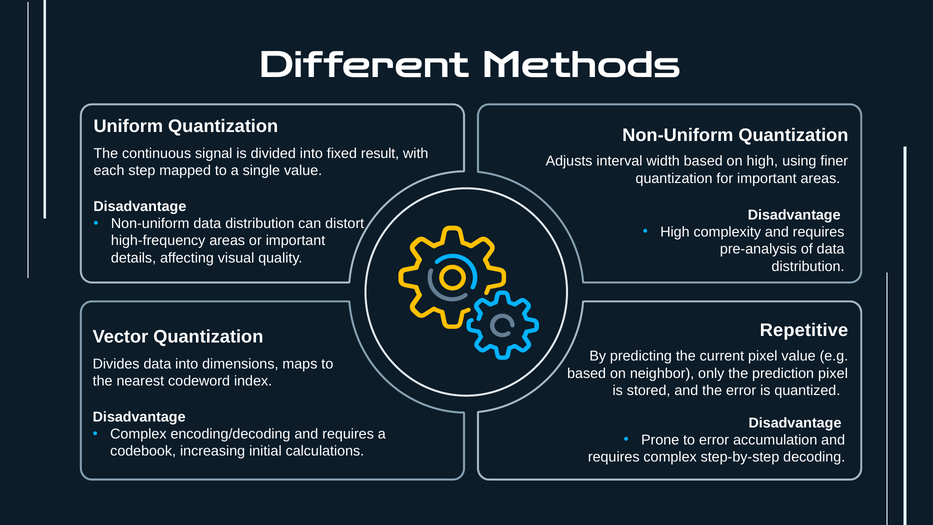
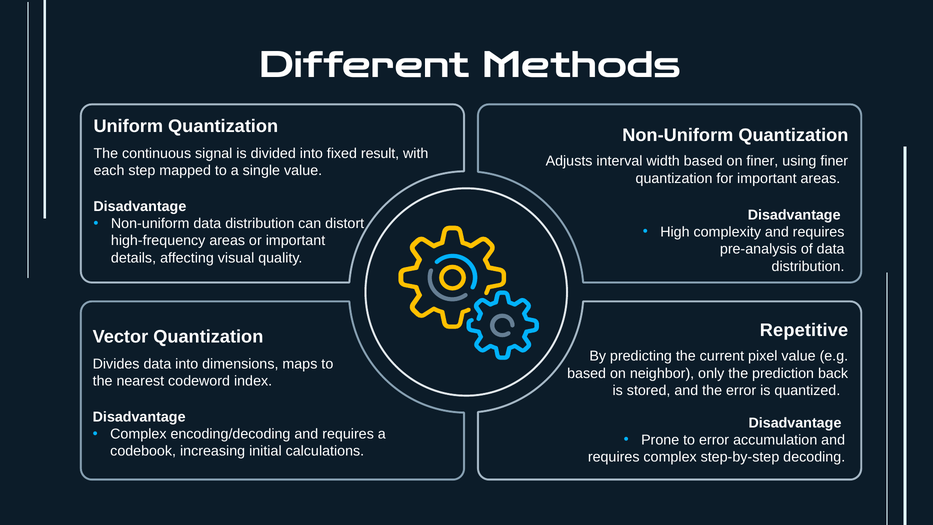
on high: high -> finer
prediction pixel: pixel -> back
